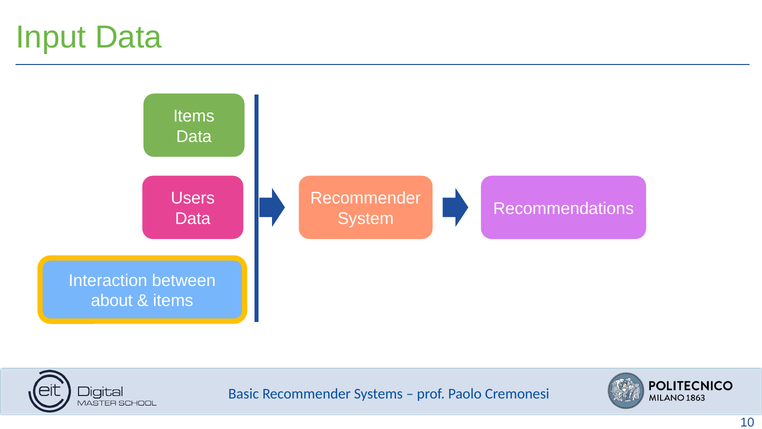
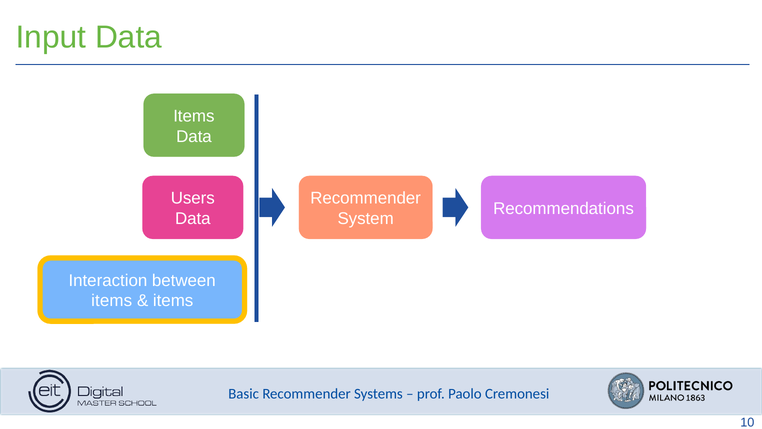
about at (112, 301): about -> items
